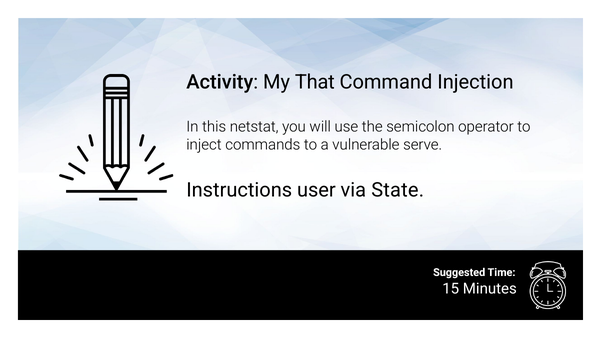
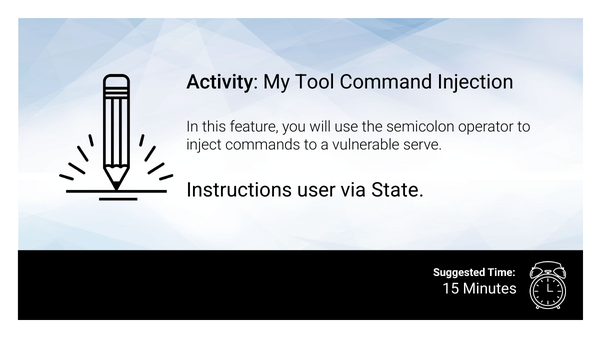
That: That -> Tool
netstat: netstat -> feature
